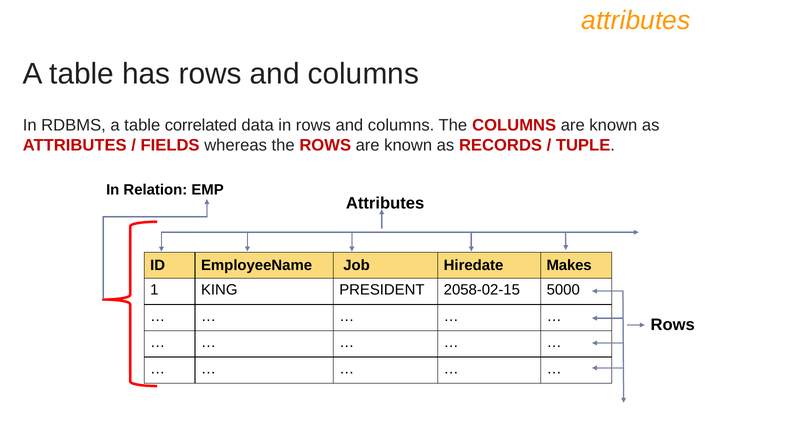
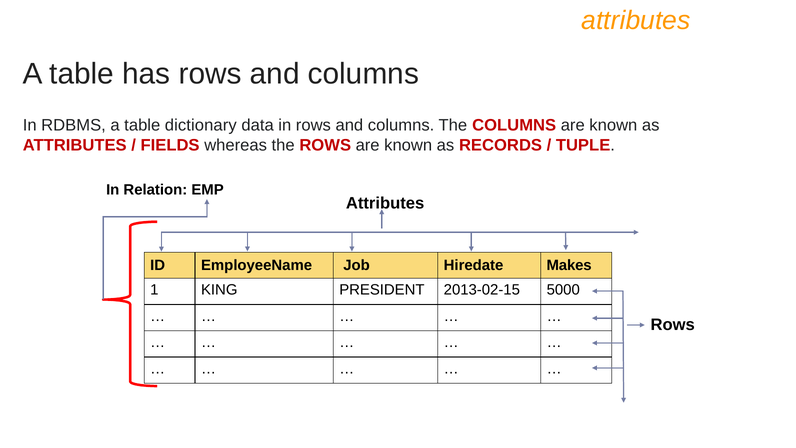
correlated: correlated -> dictionary
2058-02-15: 2058-02-15 -> 2013-02-15
